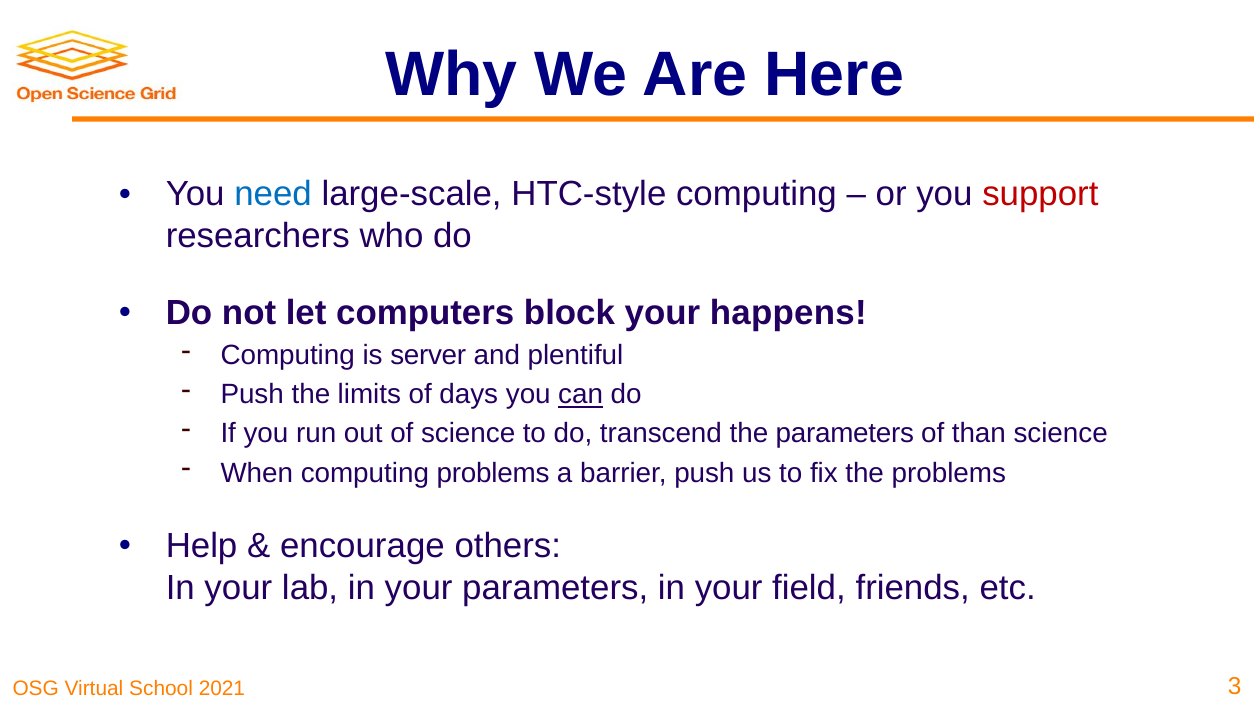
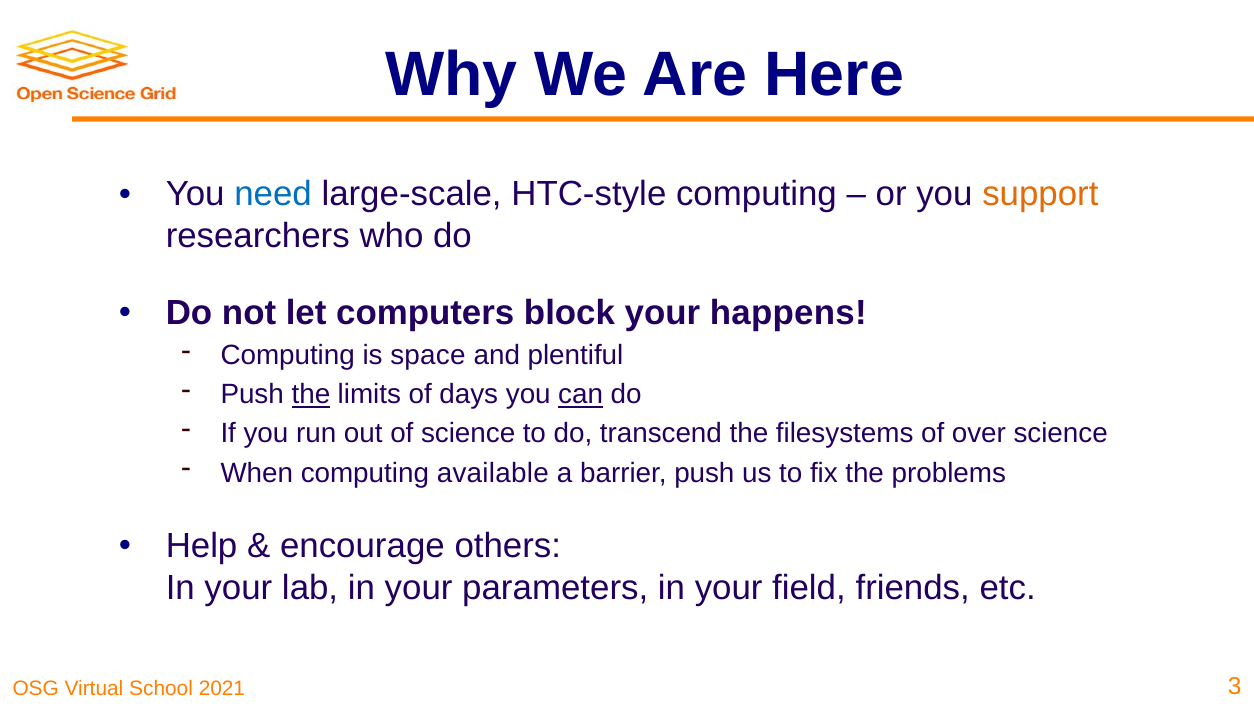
support colour: red -> orange
server: server -> space
the at (311, 394) underline: none -> present
the parameters: parameters -> filesystems
than: than -> over
computing problems: problems -> available
